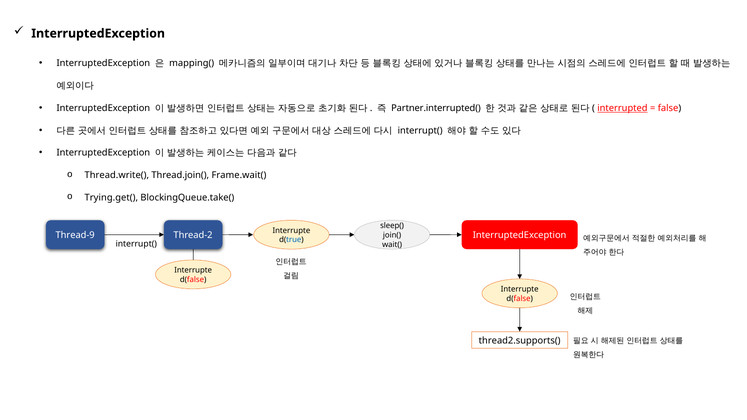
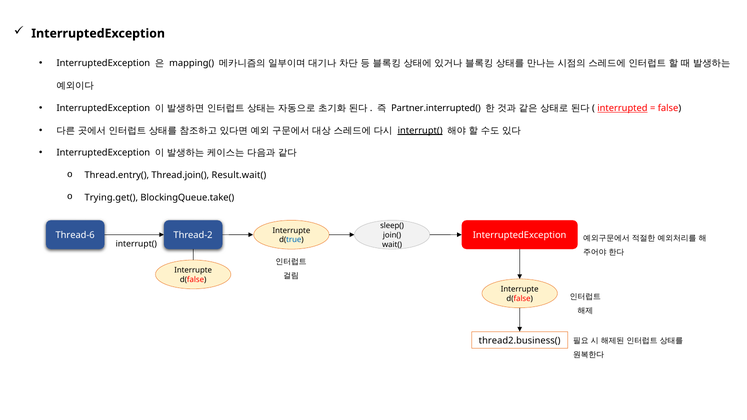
interrupt( at (420, 131) underline: none -> present
Thread.write(: Thread.write( -> Thread.entry(
Frame.wait(: Frame.wait( -> Result.wait(
Thread-9: Thread-9 -> Thread-6
thread2.supports(: thread2.supports( -> thread2.business(
